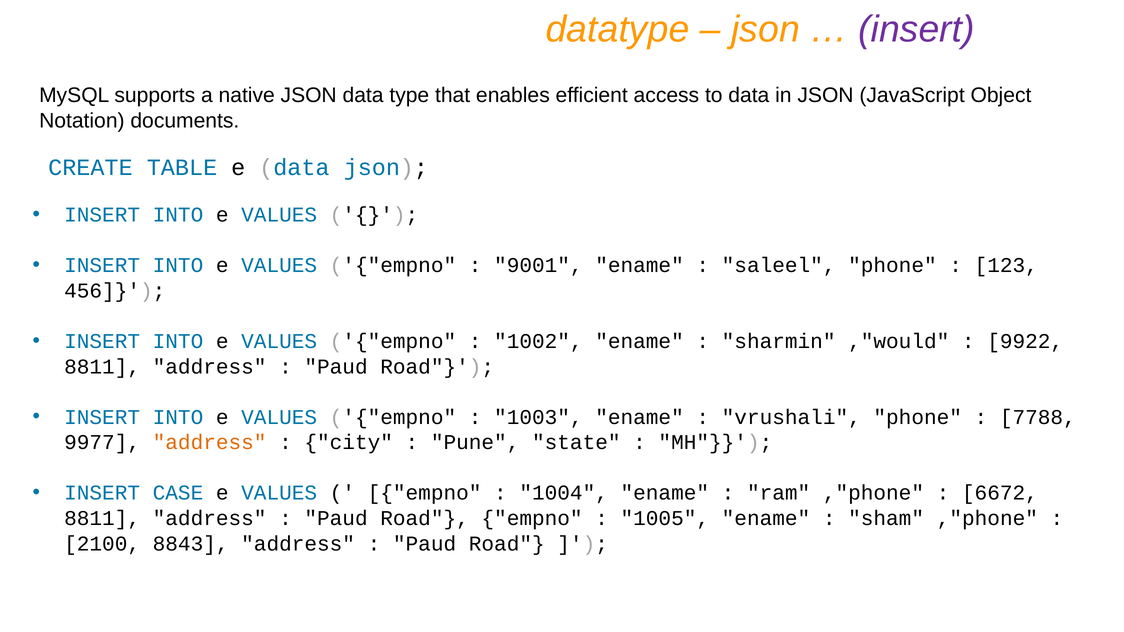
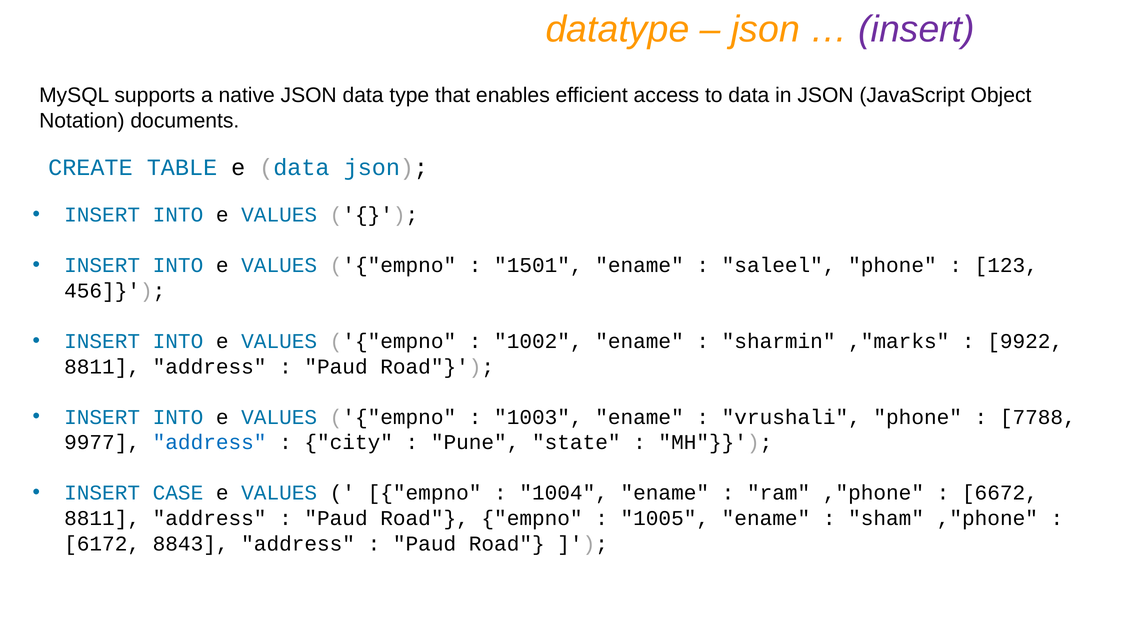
9001: 9001 -> 1501
,"would: ,"would -> ,"marks
address at (210, 443) colour: orange -> blue
2100: 2100 -> 6172
